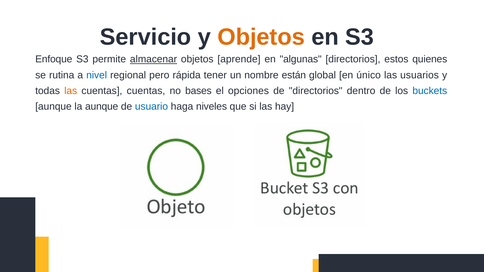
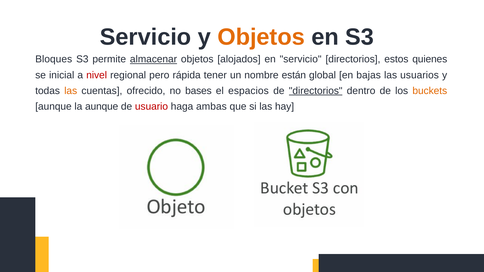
Enfoque: Enfoque -> Bloques
aprende: aprende -> alojados
en algunas: algunas -> servicio
rutina: rutina -> inicial
nivel colour: blue -> red
único: único -> bajas
cuentas cuentas: cuentas -> ofrecido
opciones: opciones -> espacios
directorios at (316, 91) underline: none -> present
buckets colour: blue -> orange
usuario colour: blue -> red
niveles: niveles -> ambas
